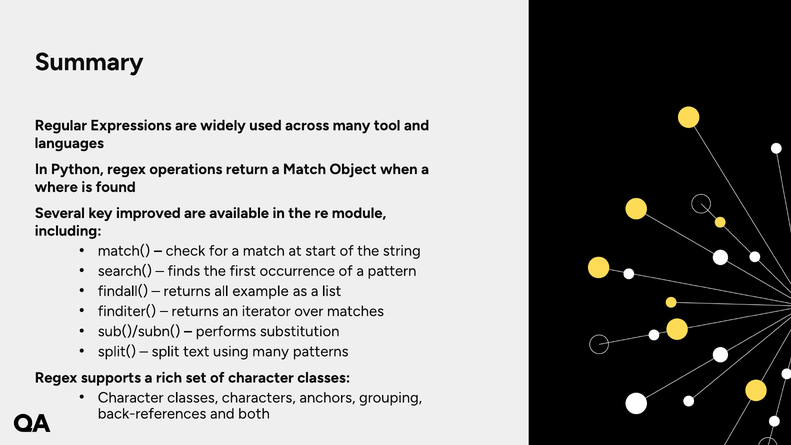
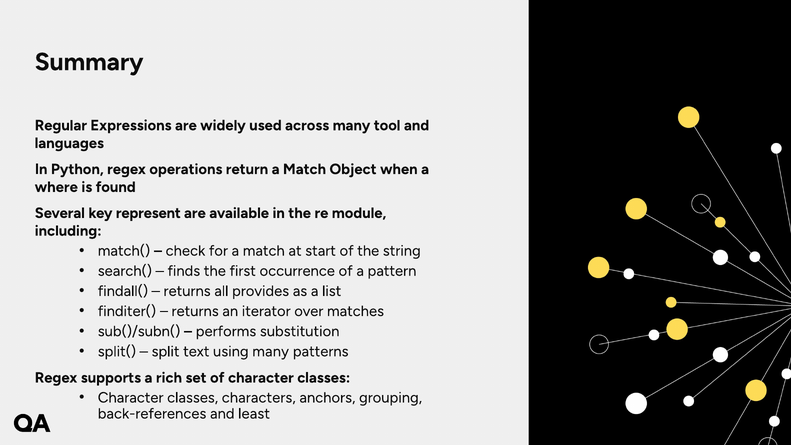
improved: improved -> represent
example: example -> provides
both: both -> least
